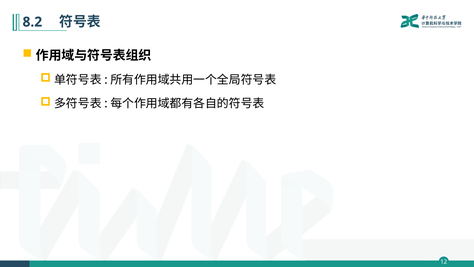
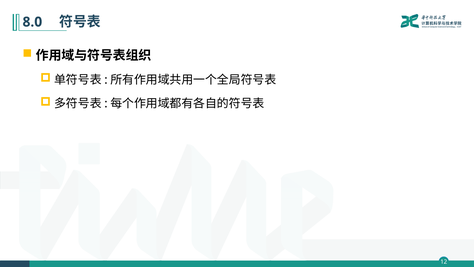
8.2: 8.2 -> 8.0
